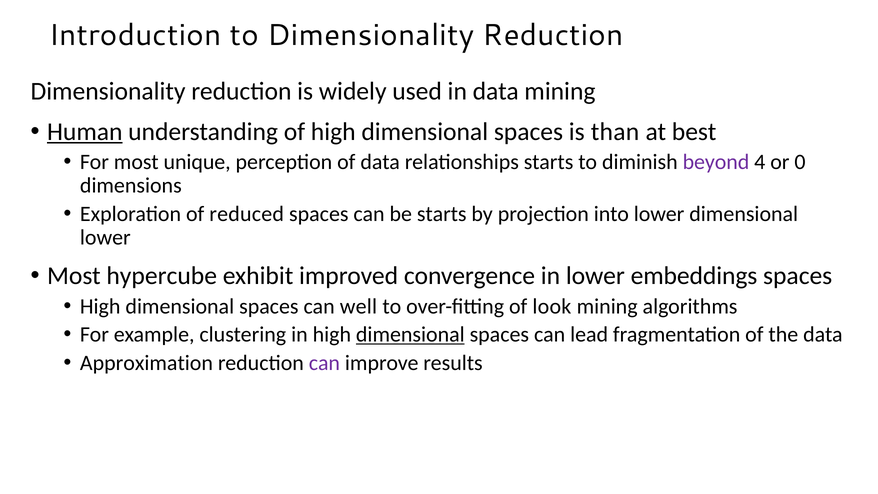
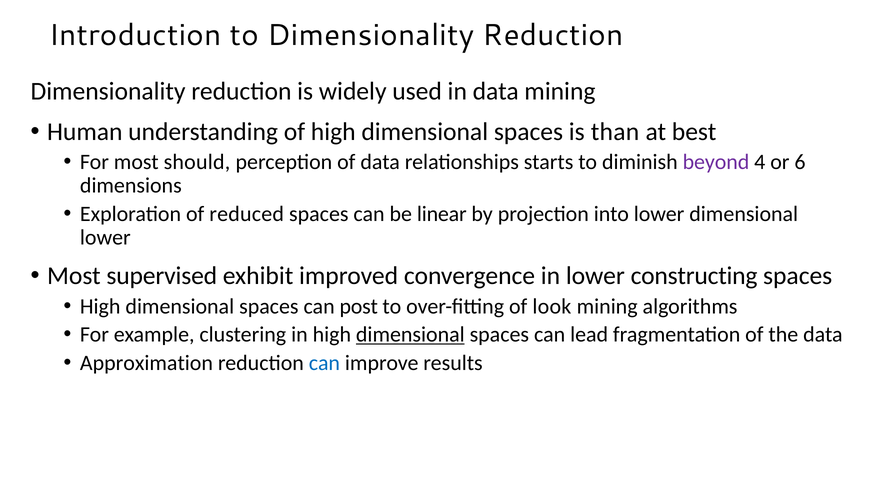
Human underline: present -> none
unique: unique -> should
0: 0 -> 6
be starts: starts -> linear
hypercube: hypercube -> supervised
embeddings: embeddings -> constructing
well: well -> post
can at (324, 363) colour: purple -> blue
